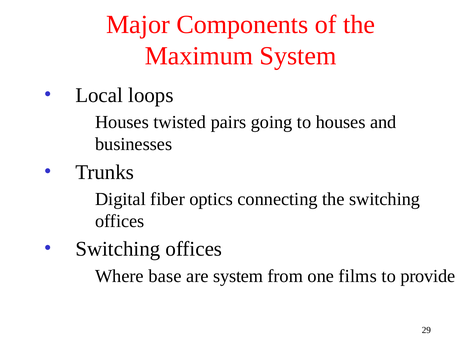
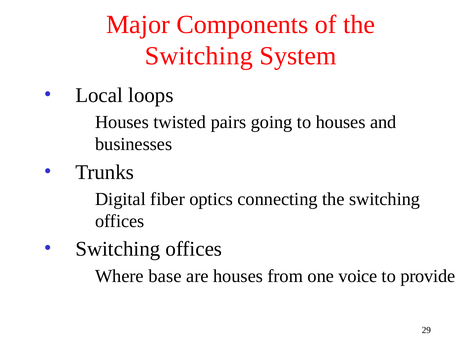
Maximum at (199, 56): Maximum -> Switching
are system: system -> houses
films: films -> voice
